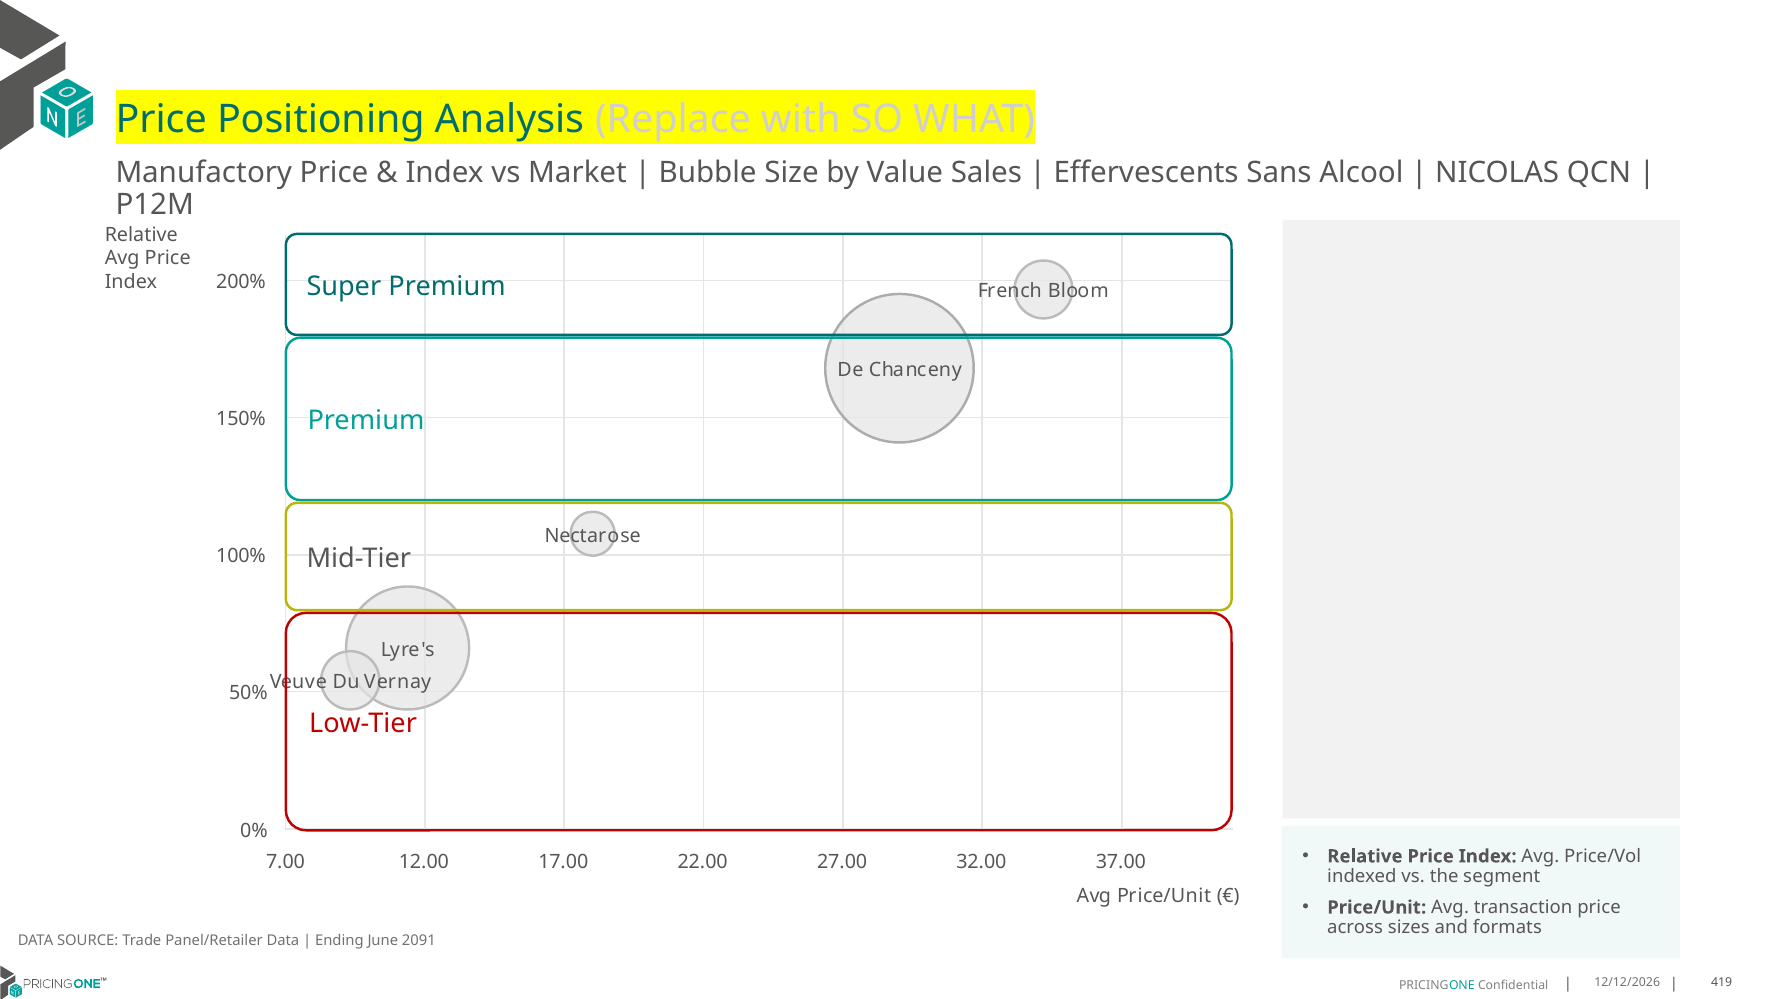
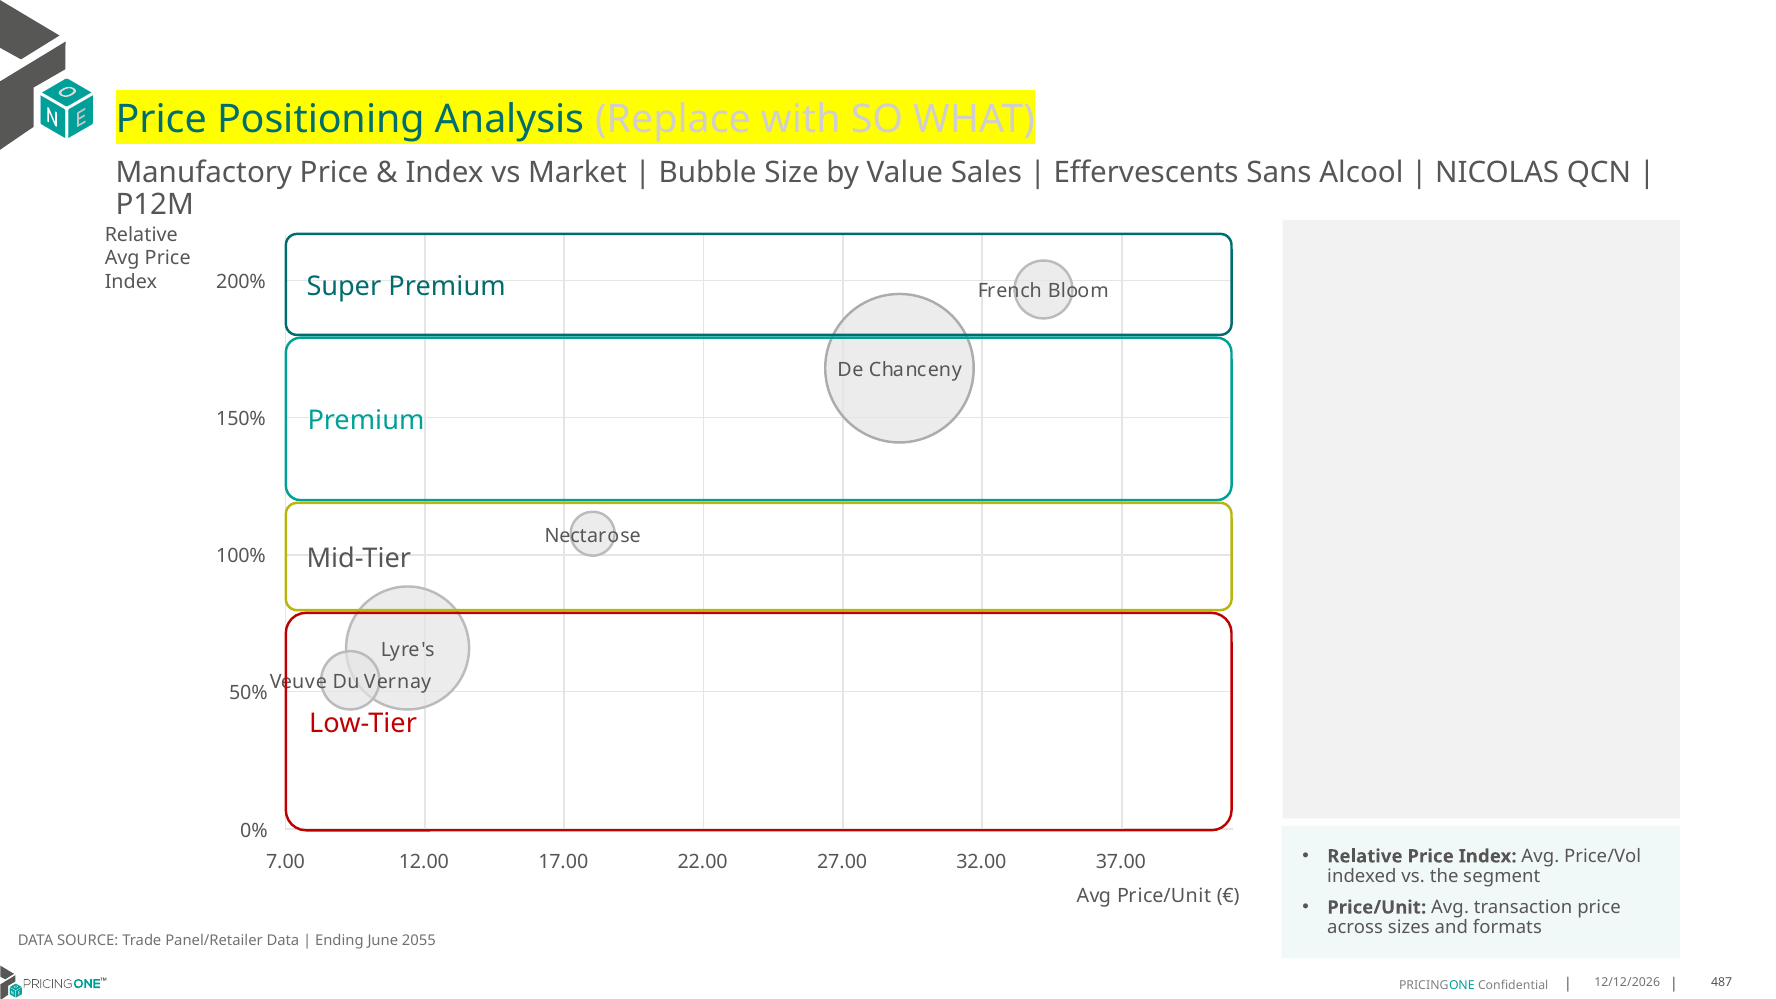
2091: 2091 -> 2055
419: 419 -> 487
